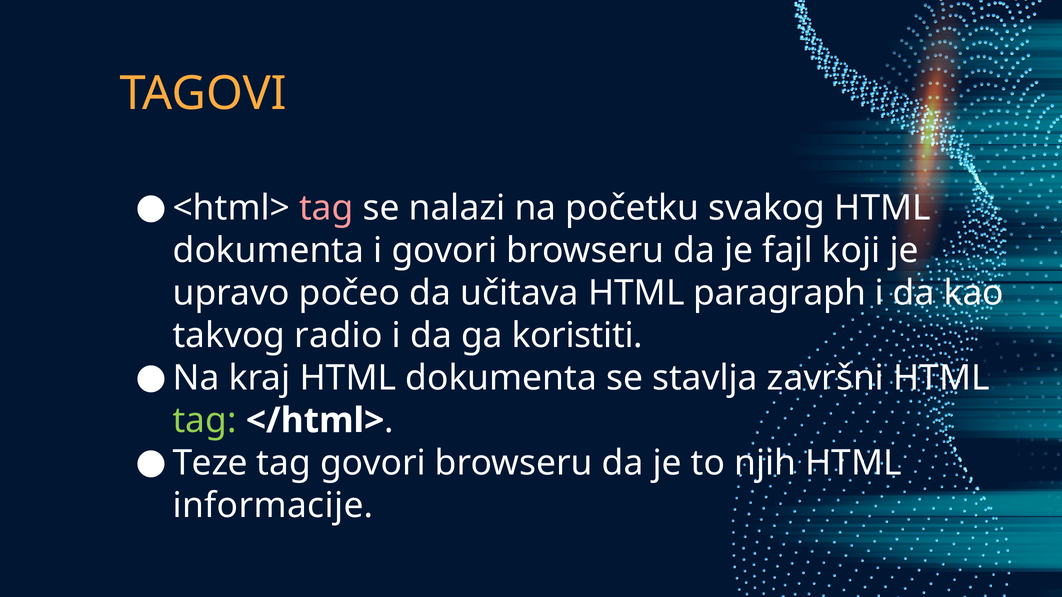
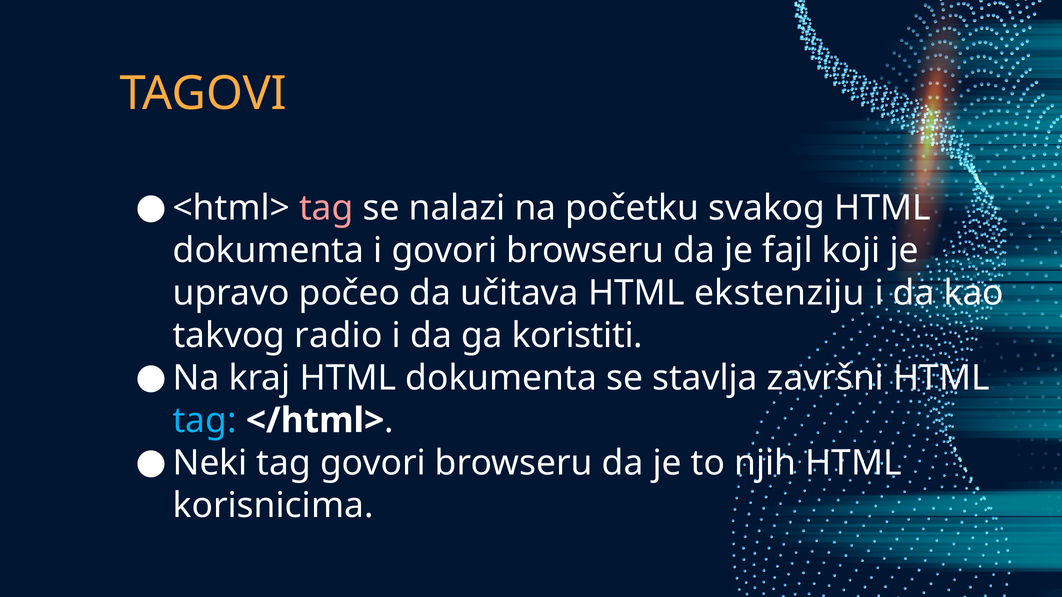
paragraph: paragraph -> ekstenziju
tag at (205, 421) colour: light green -> light blue
Teze: Teze -> Neki
informacije: informacije -> korisnicima
